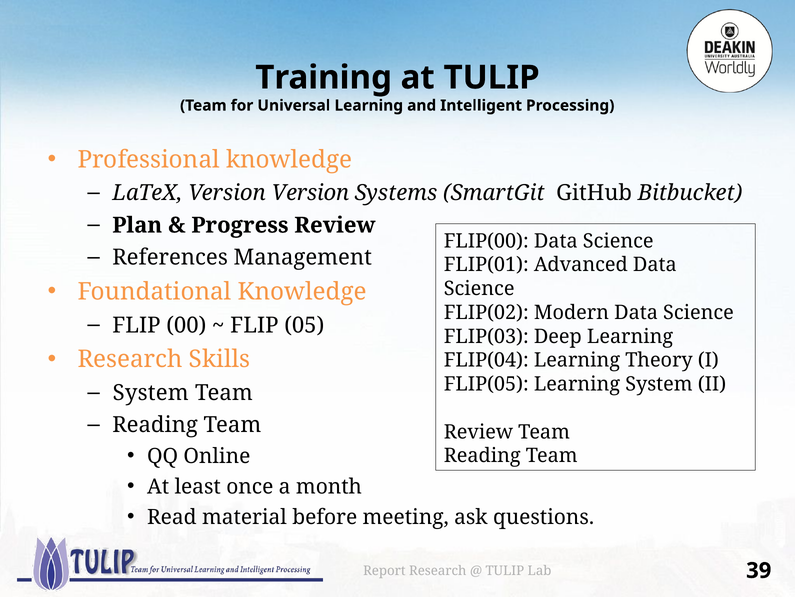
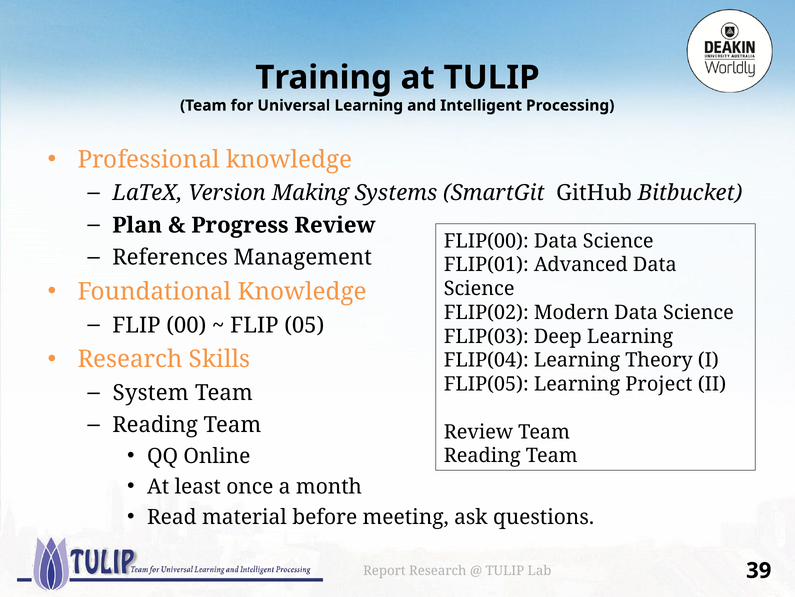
Version Version: Version -> Making
Learning System: System -> Project
